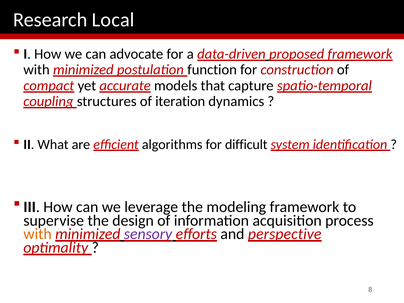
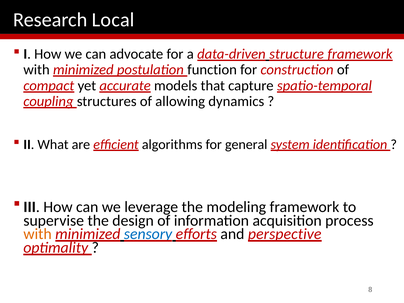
proposed: proposed -> structure
iteration: iteration -> allowing
difficult: difficult -> general
sensory colour: purple -> blue
